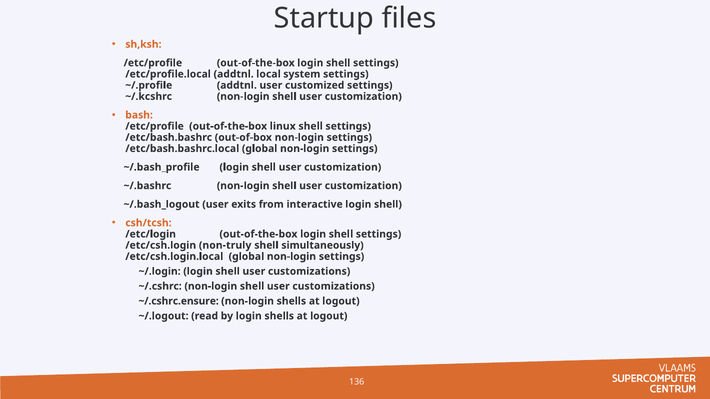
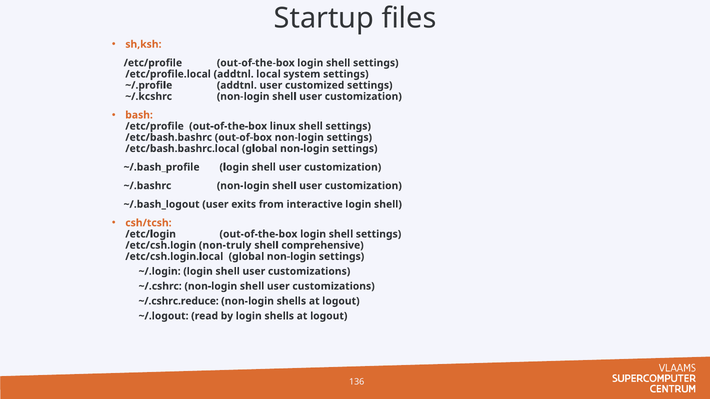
simultaneously: simultaneously -> comprehensive
~/.cshrc.ensure: ~/.cshrc.ensure -> ~/.cshrc.reduce
